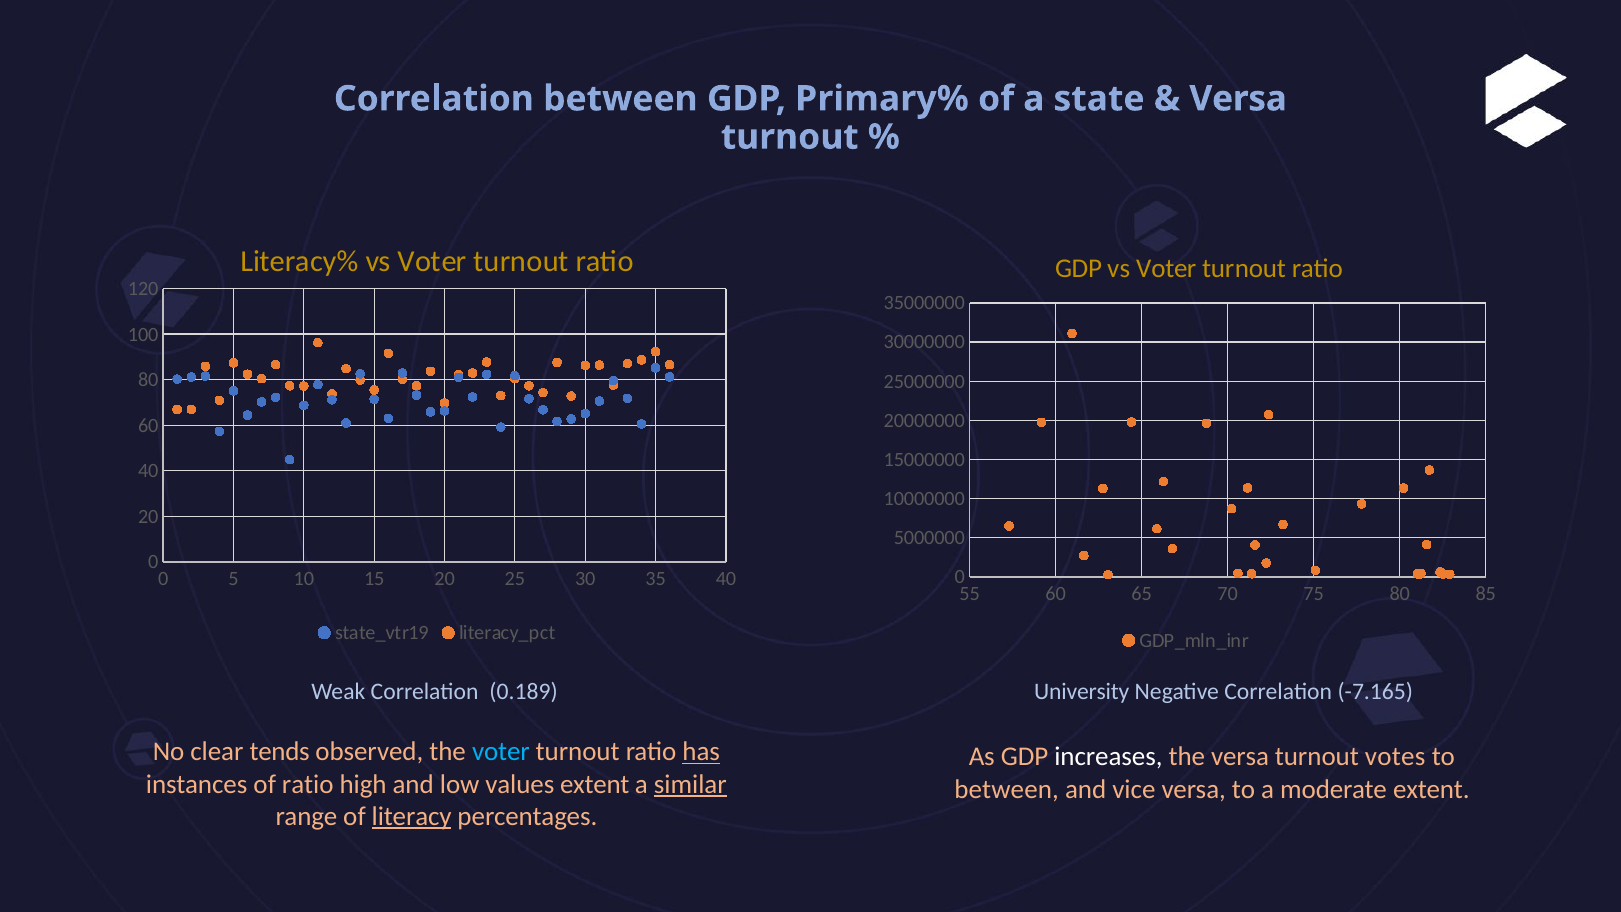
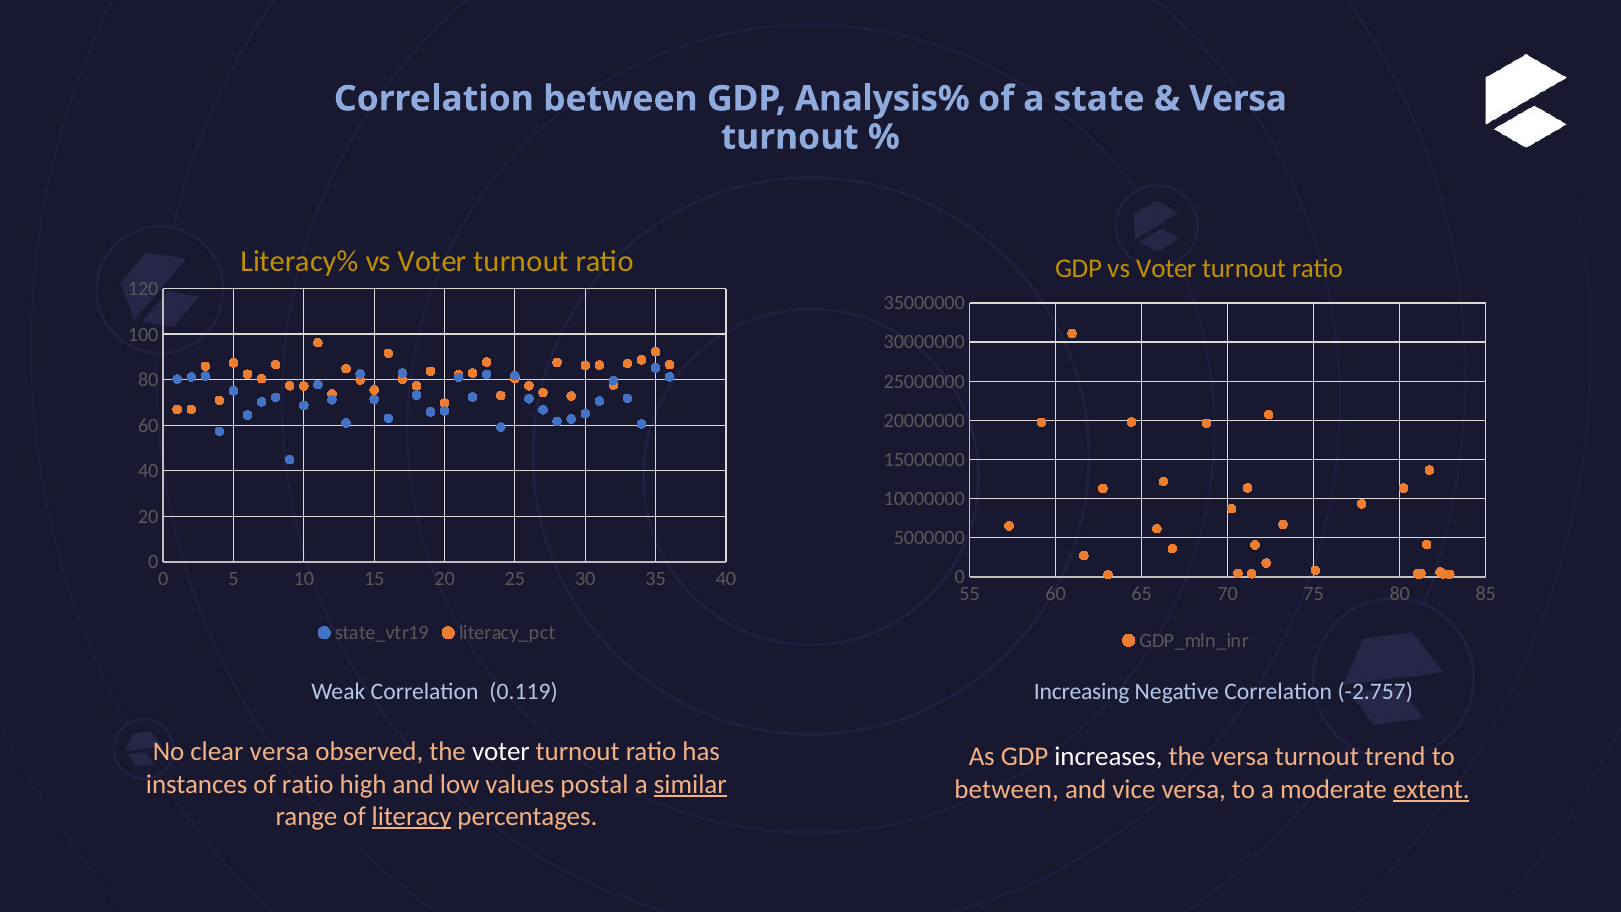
Primary%: Primary% -> Analysis%
0.189: 0.189 -> 0.119
University: University -> Increasing
-7.165: -7.165 -> -2.757
clear tends: tends -> versa
voter at (501, 752) colour: light blue -> white
has underline: present -> none
votes: votes -> trend
values extent: extent -> postal
extent at (1431, 789) underline: none -> present
